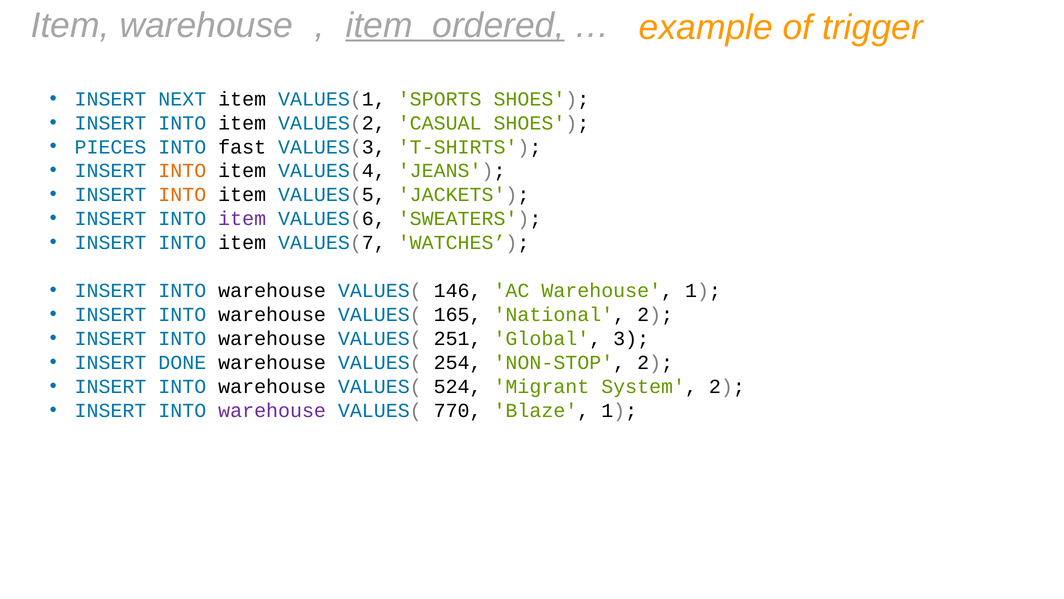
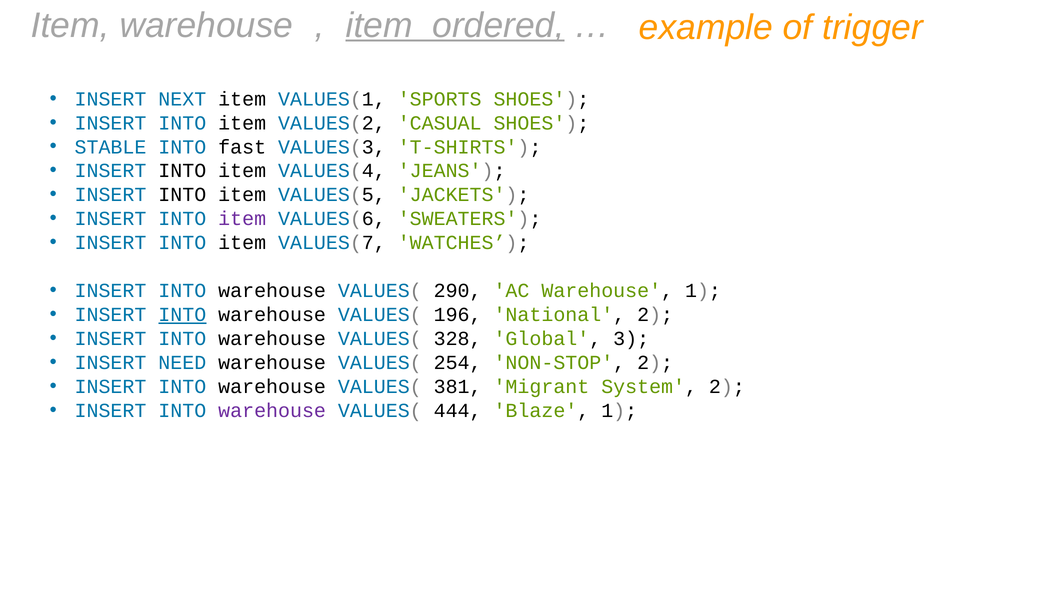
PIECES: PIECES -> STABLE
INTO at (182, 171) colour: orange -> black
INTO at (182, 195) colour: orange -> black
146: 146 -> 290
INTO at (182, 314) underline: none -> present
165: 165 -> 196
251: 251 -> 328
DONE: DONE -> NEED
524: 524 -> 381
770: 770 -> 444
